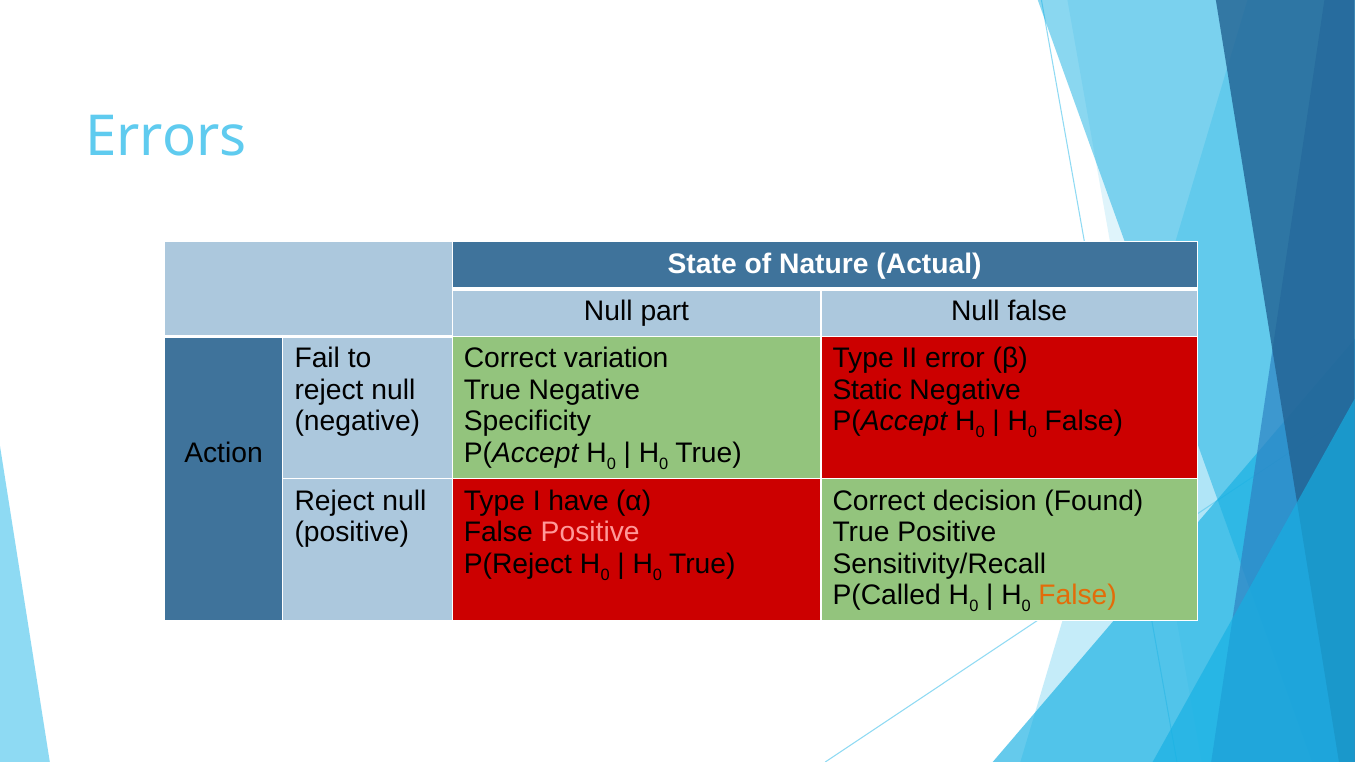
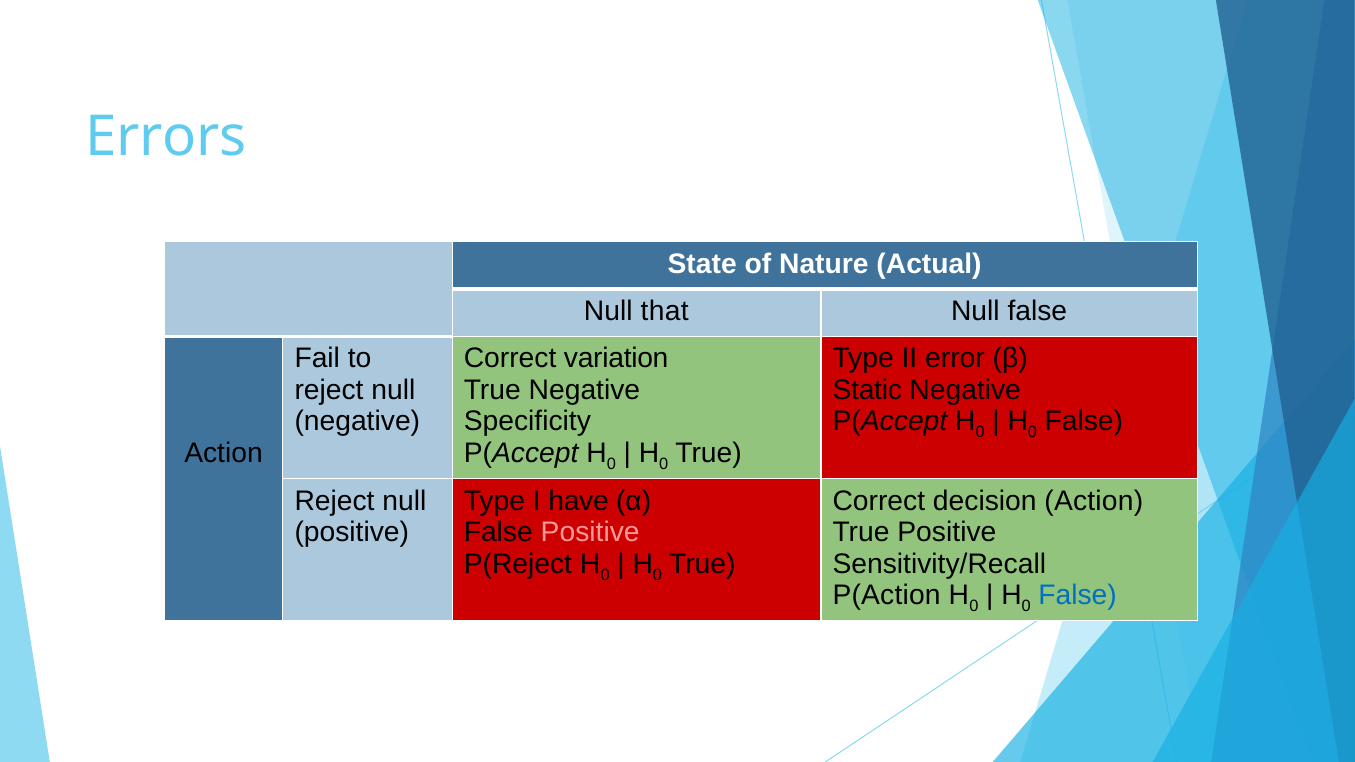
part: part -> that
decision Found: Found -> Action
P(Called: P(Called -> P(Action
False at (1078, 595) colour: orange -> blue
